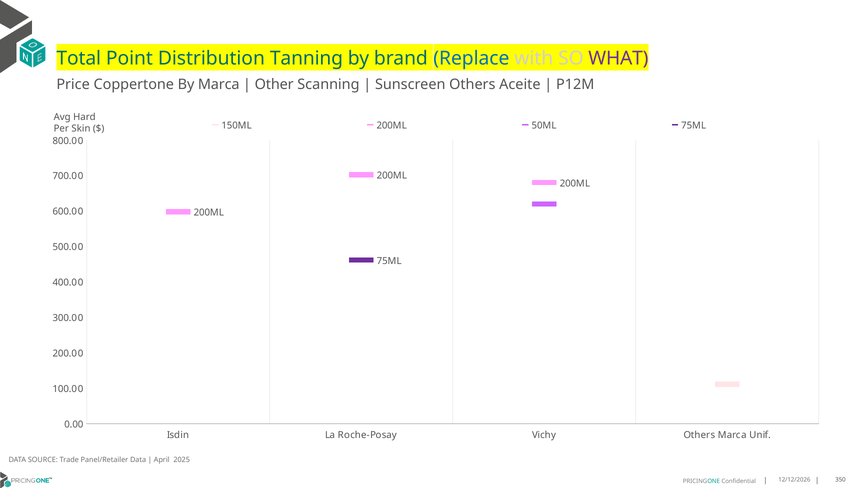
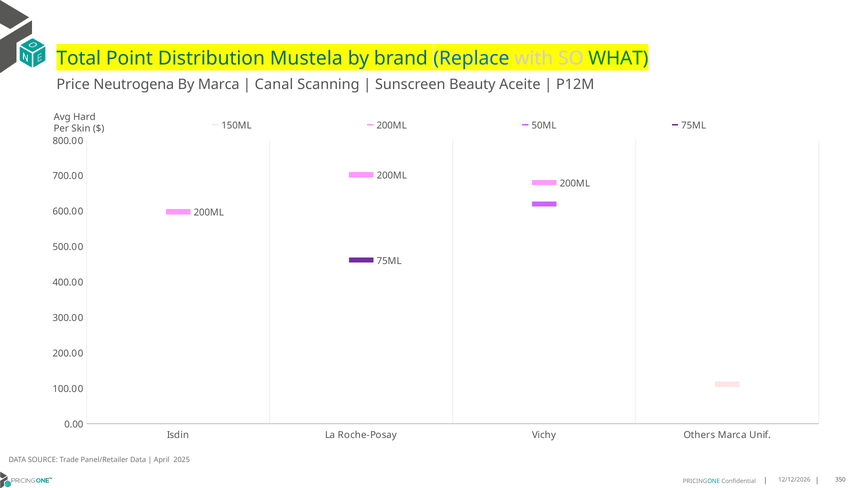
Tanning: Tanning -> Mustela
WHAT colour: purple -> green
Coppertone: Coppertone -> Neutrogena
Other: Other -> Canal
Sunscreen Others: Others -> Beauty
